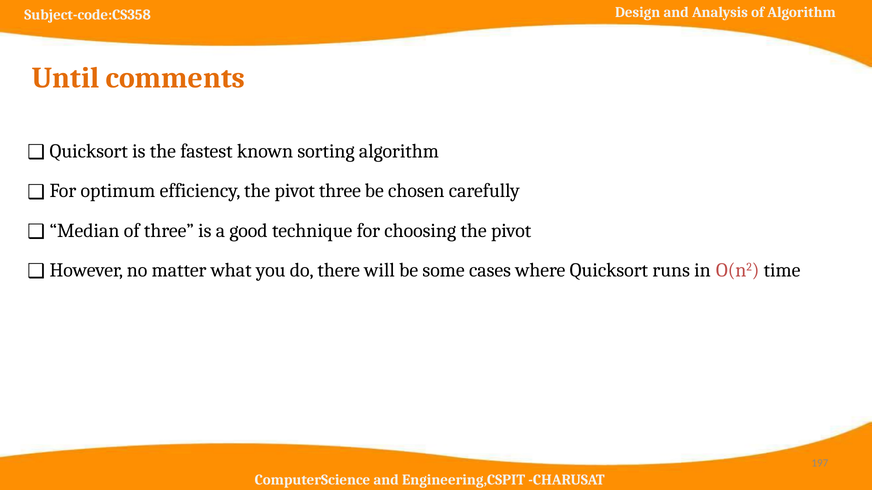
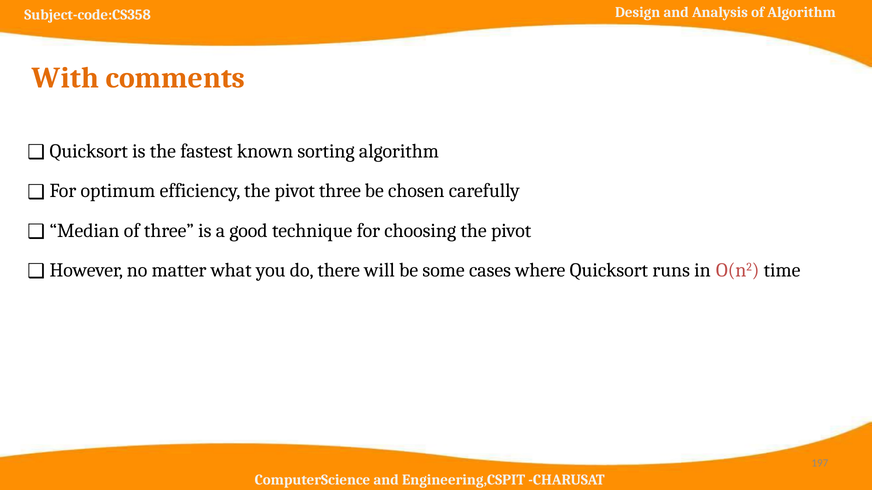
Until: Until -> With
